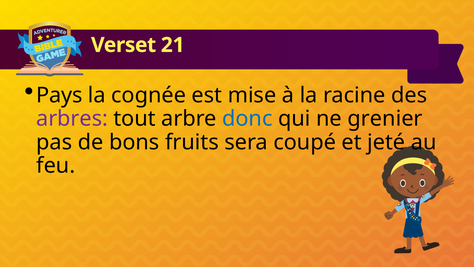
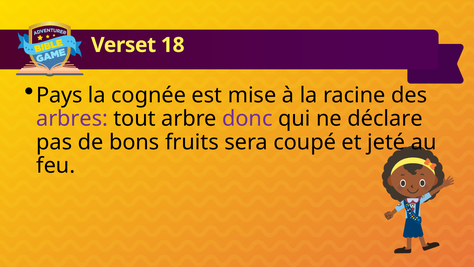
21: 21 -> 18
donc colour: blue -> purple
grenier: grenier -> déclare
